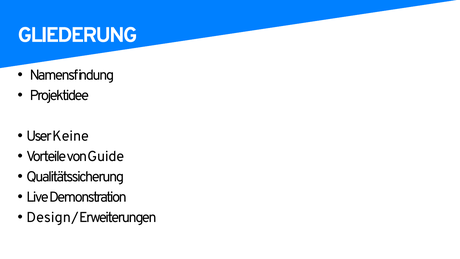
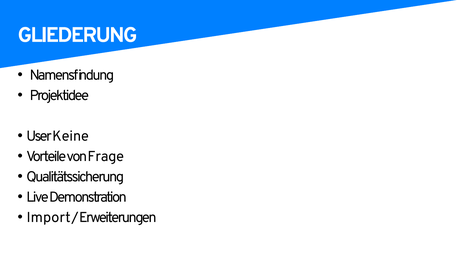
Guide: Guide -> Frage
Design: Design -> Import
